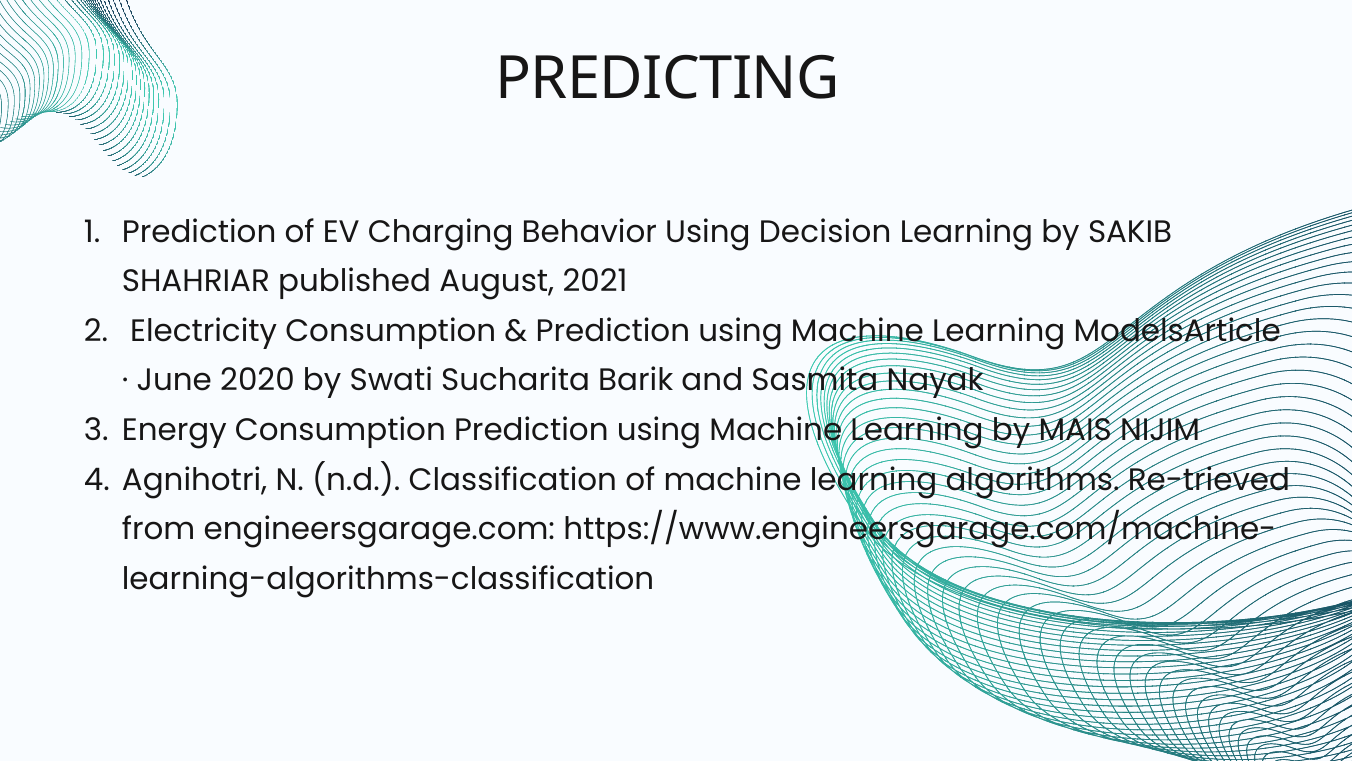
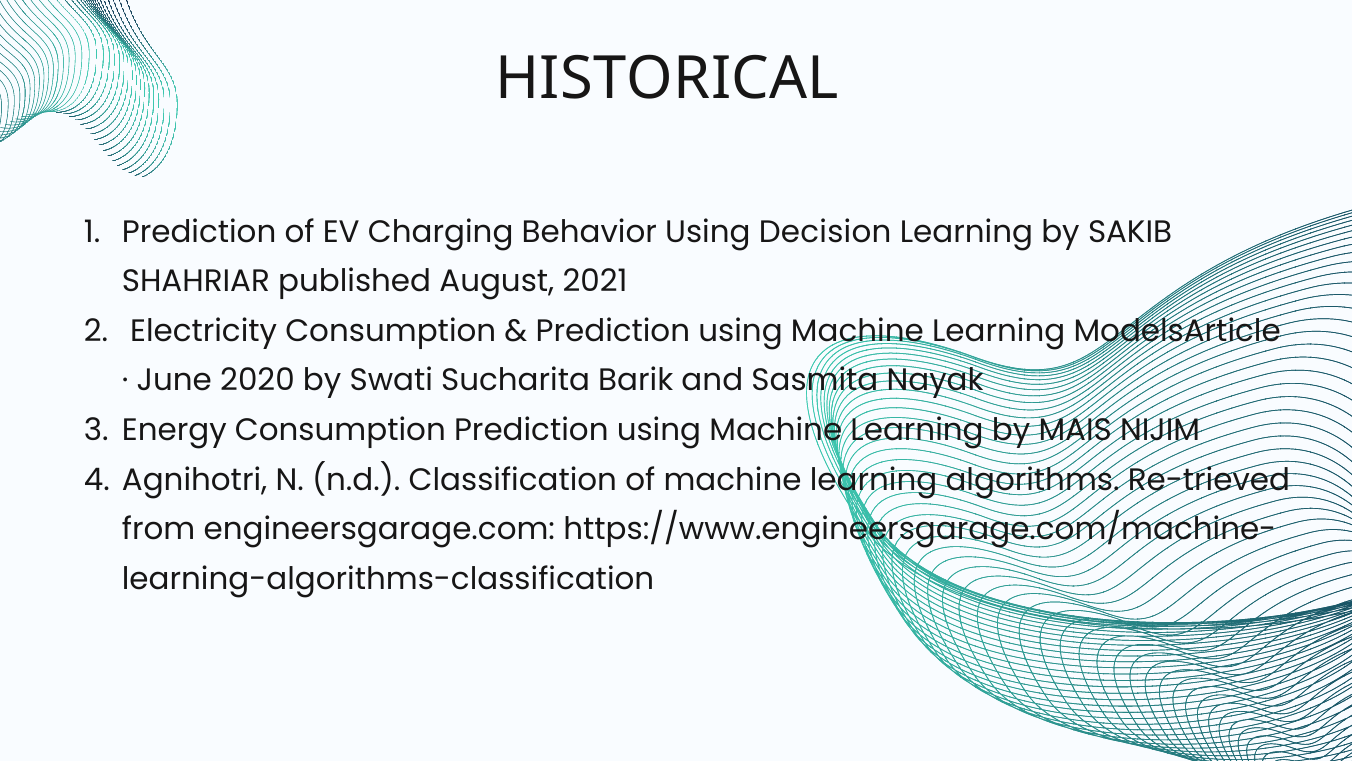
PREDICTING: PREDICTING -> HISTORICAL
